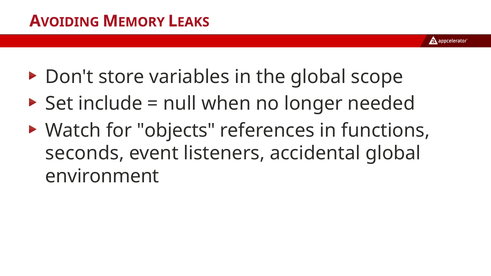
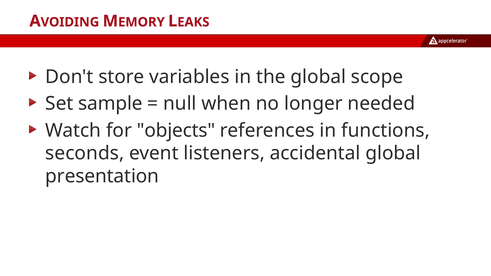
include: include -> sample
environment: environment -> presentation
